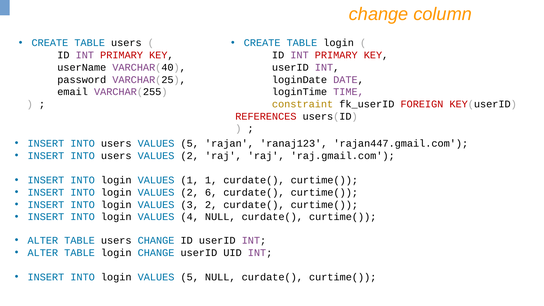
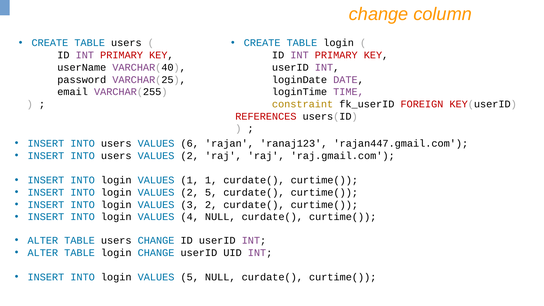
users VALUES 5: 5 -> 6
2 6: 6 -> 5
